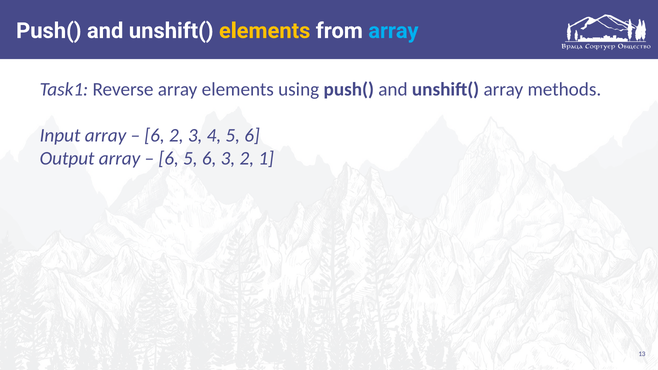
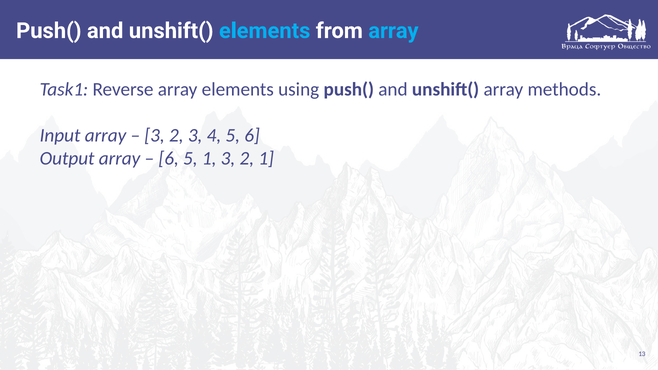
elements at (265, 31) colour: yellow -> light blue
6 at (155, 136): 6 -> 3
6 5 6: 6 -> 1
